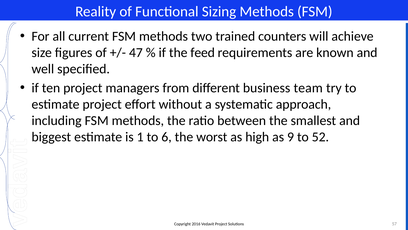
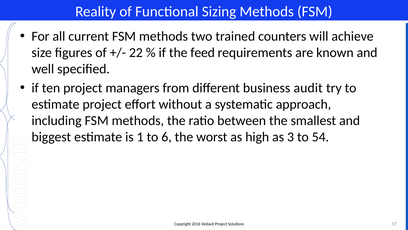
47: 47 -> 22
team: team -> audit
9: 9 -> 3
52: 52 -> 54
